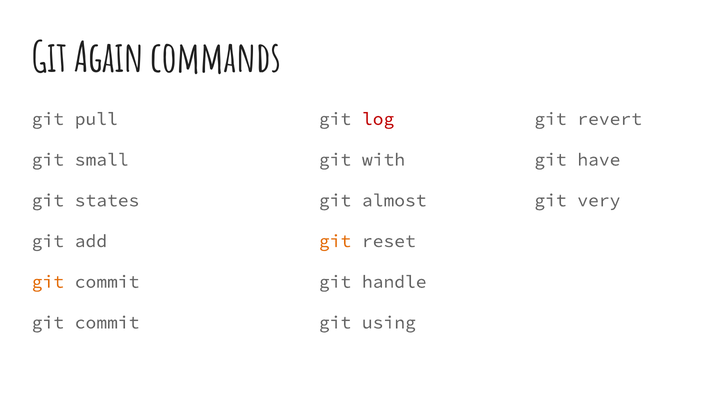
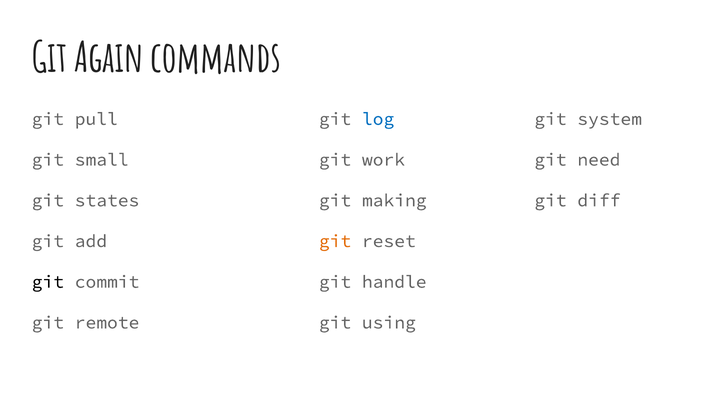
log colour: red -> blue
revert: revert -> system
with: with -> work
have: have -> need
almost: almost -> making
very: very -> diff
git at (48, 282) colour: orange -> black
commit at (107, 322): commit -> remote
